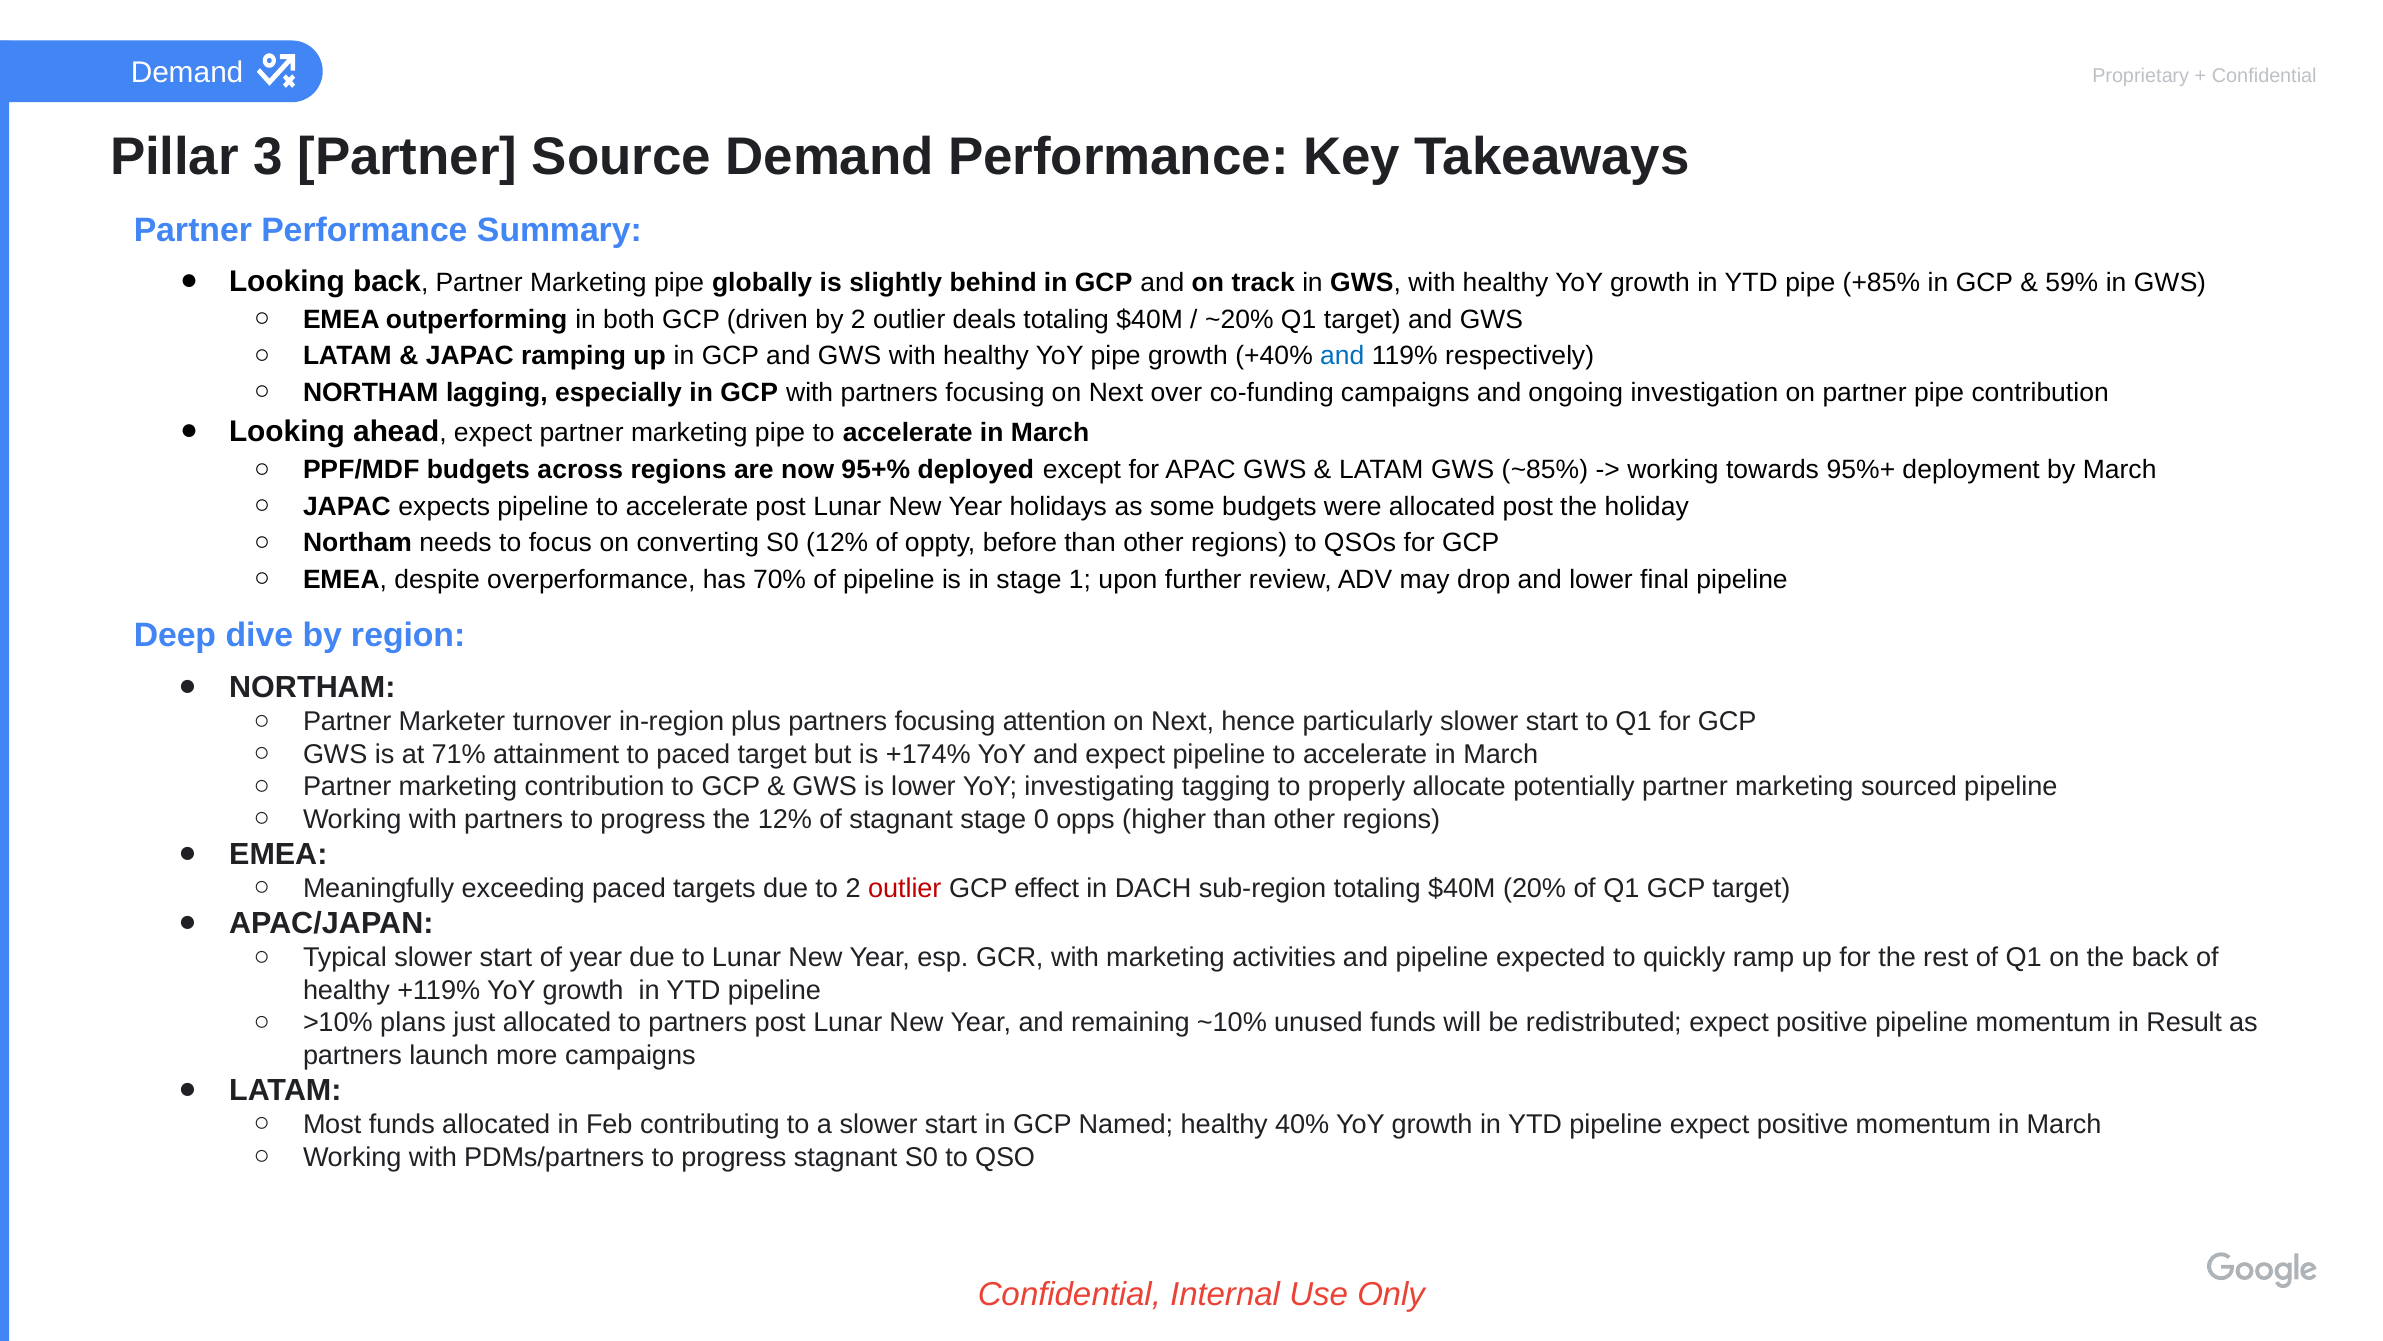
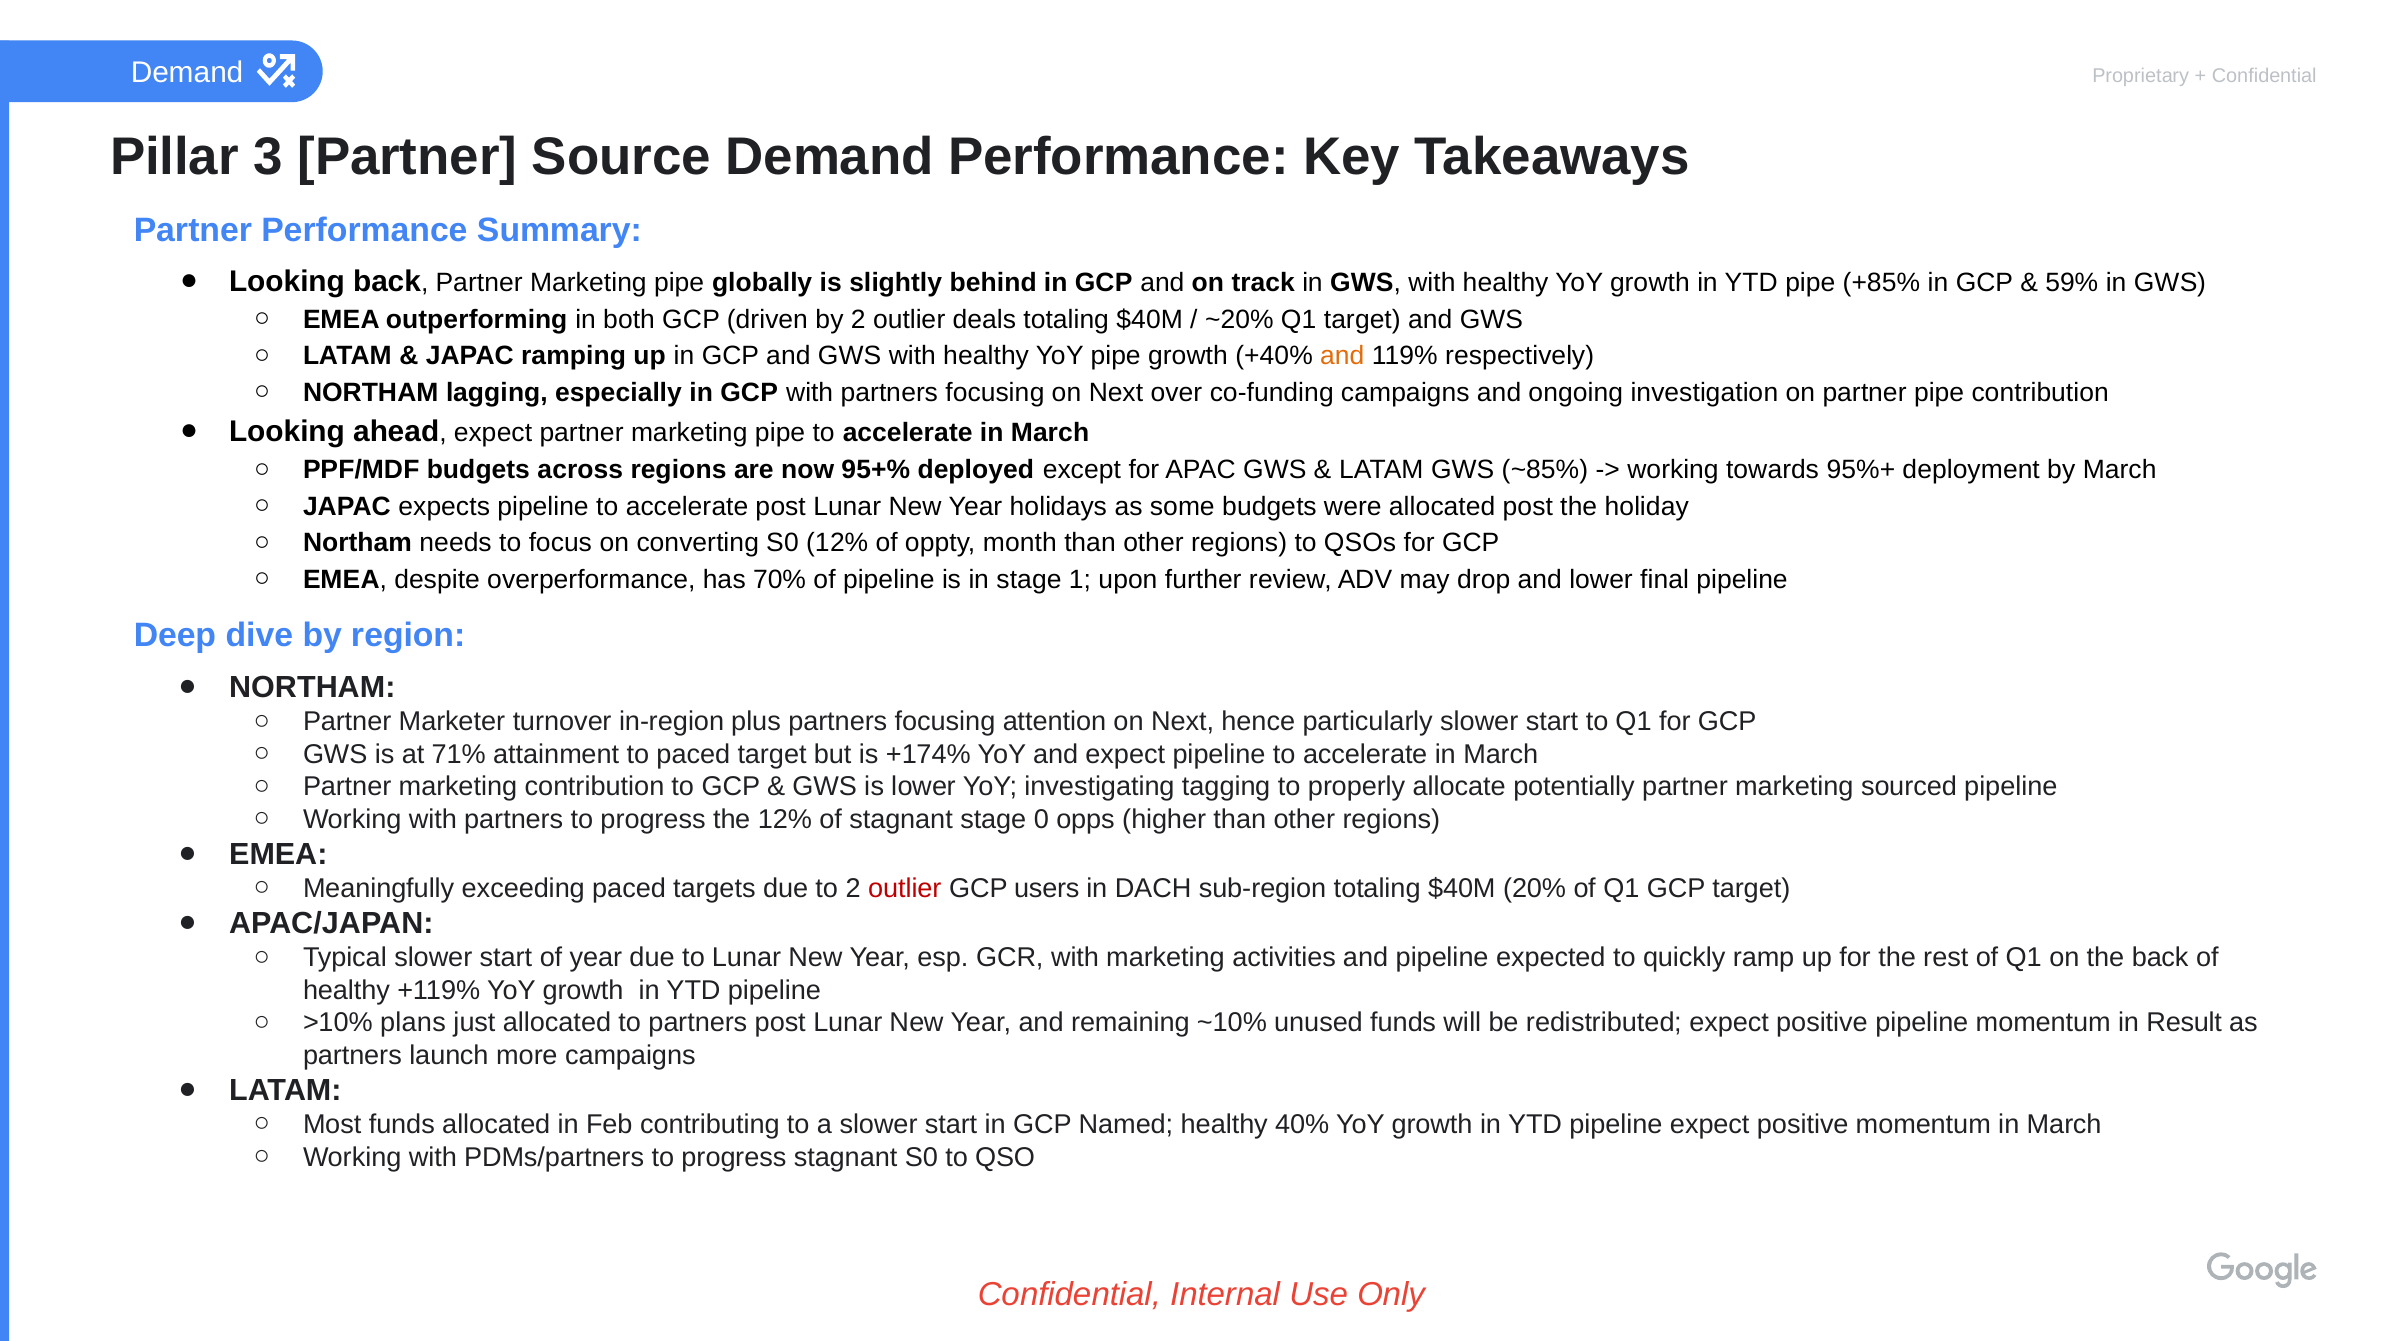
and at (1342, 356) colour: blue -> orange
before: before -> month
effect: effect -> users
